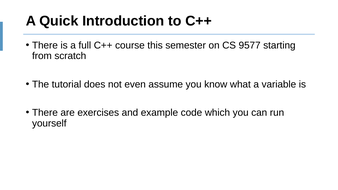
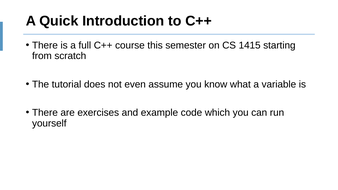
9577: 9577 -> 1415
